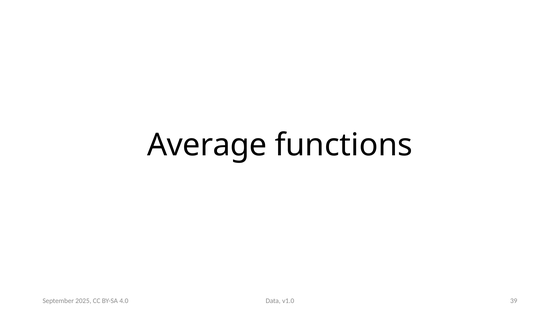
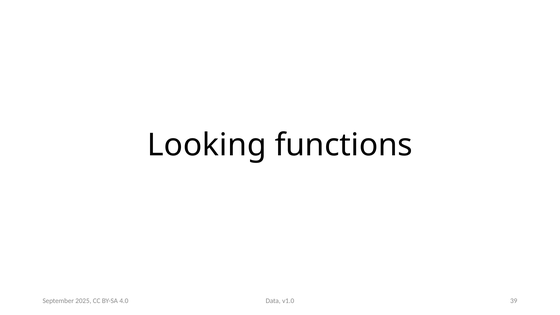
Average: Average -> Looking
